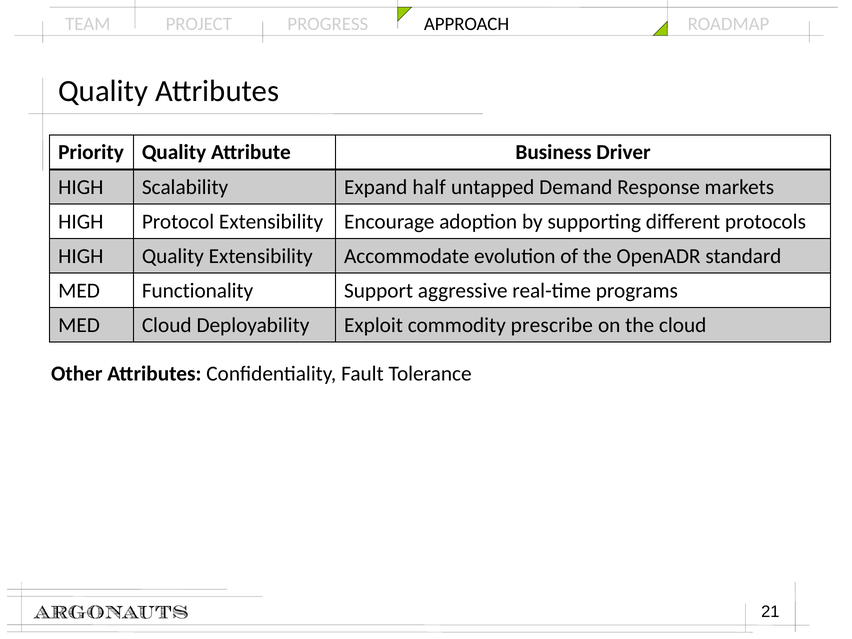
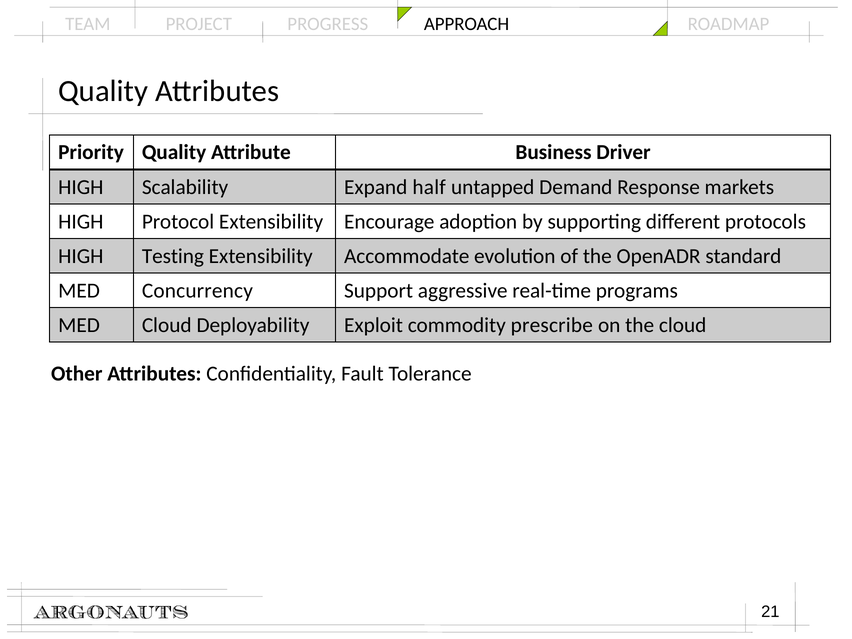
HIGH Quality: Quality -> Testing
Functionality: Functionality -> Concurrency
